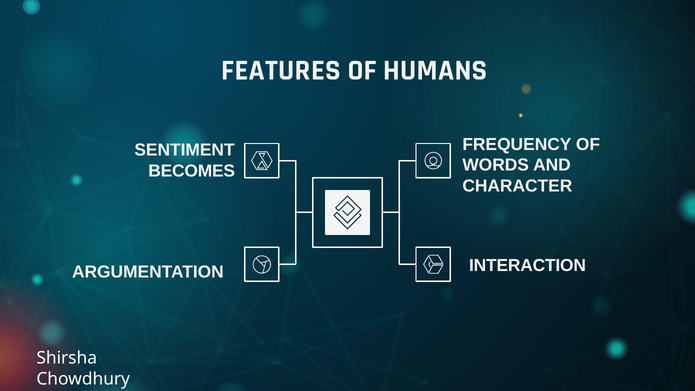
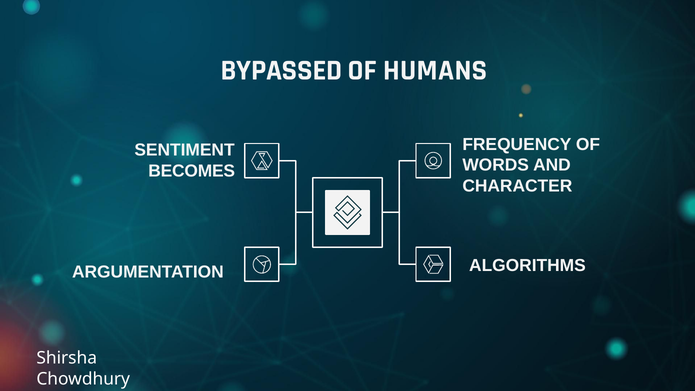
FEATURES: FEATURES -> BYPASSED
INTERACTION: INTERACTION -> ALGORITHMS
